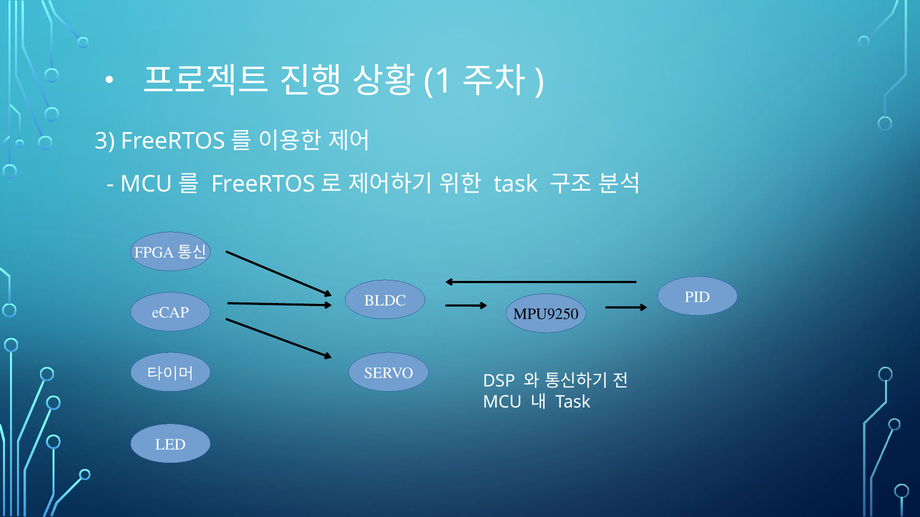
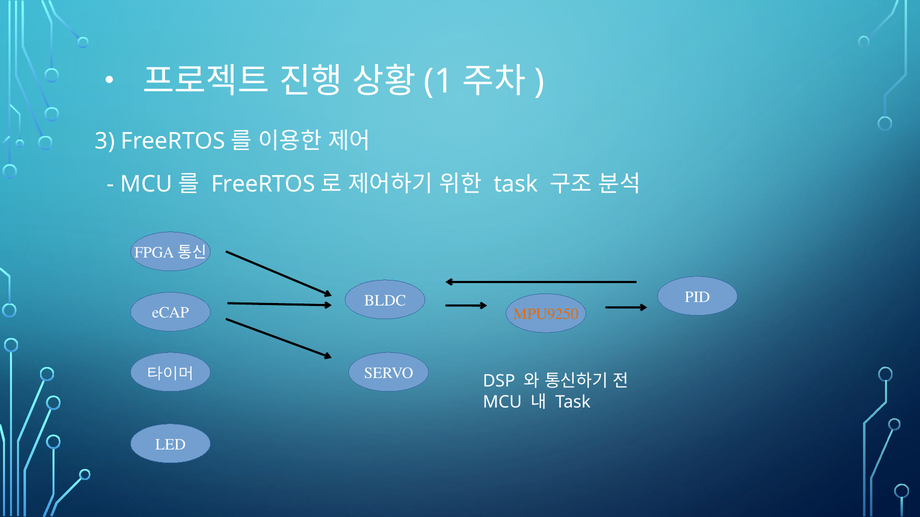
MPU9250 colour: black -> orange
